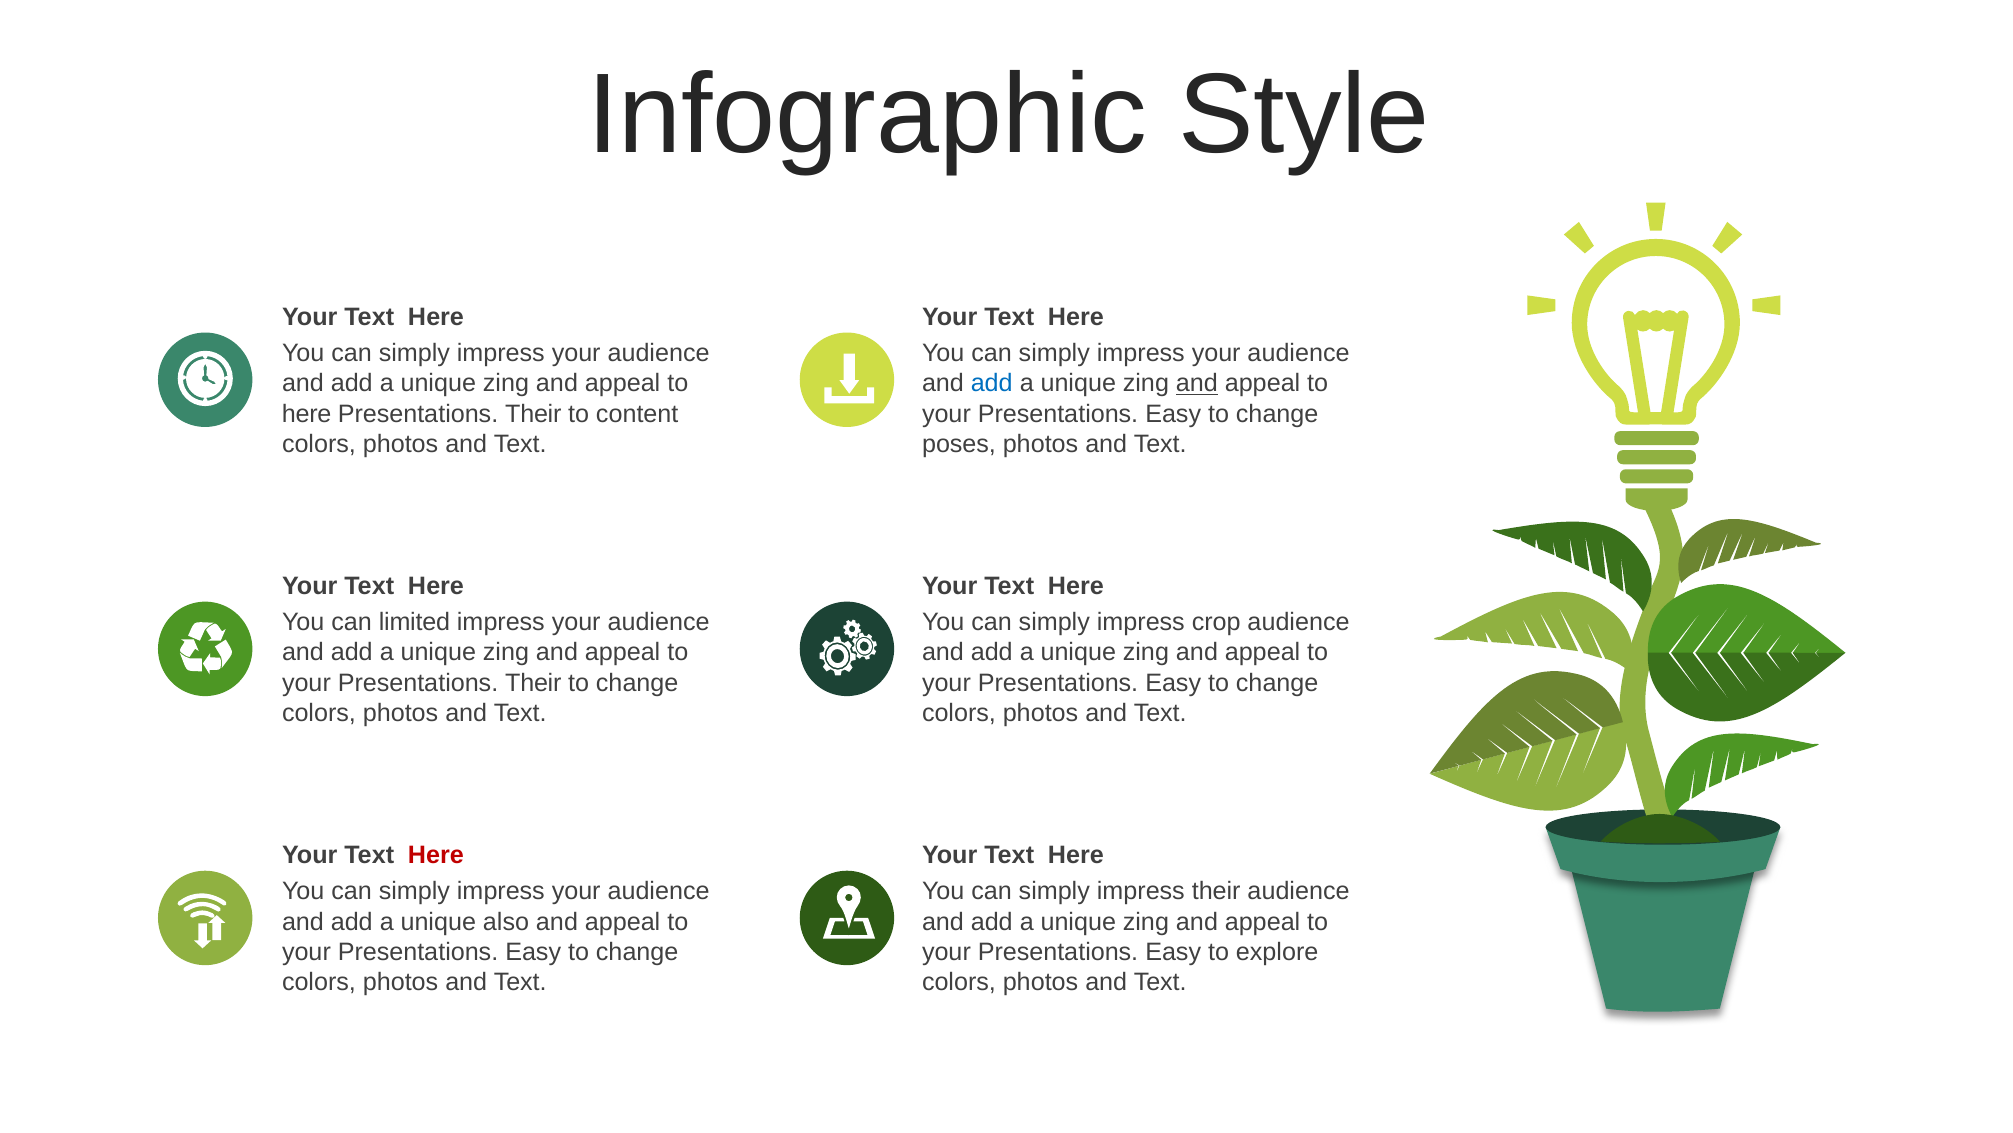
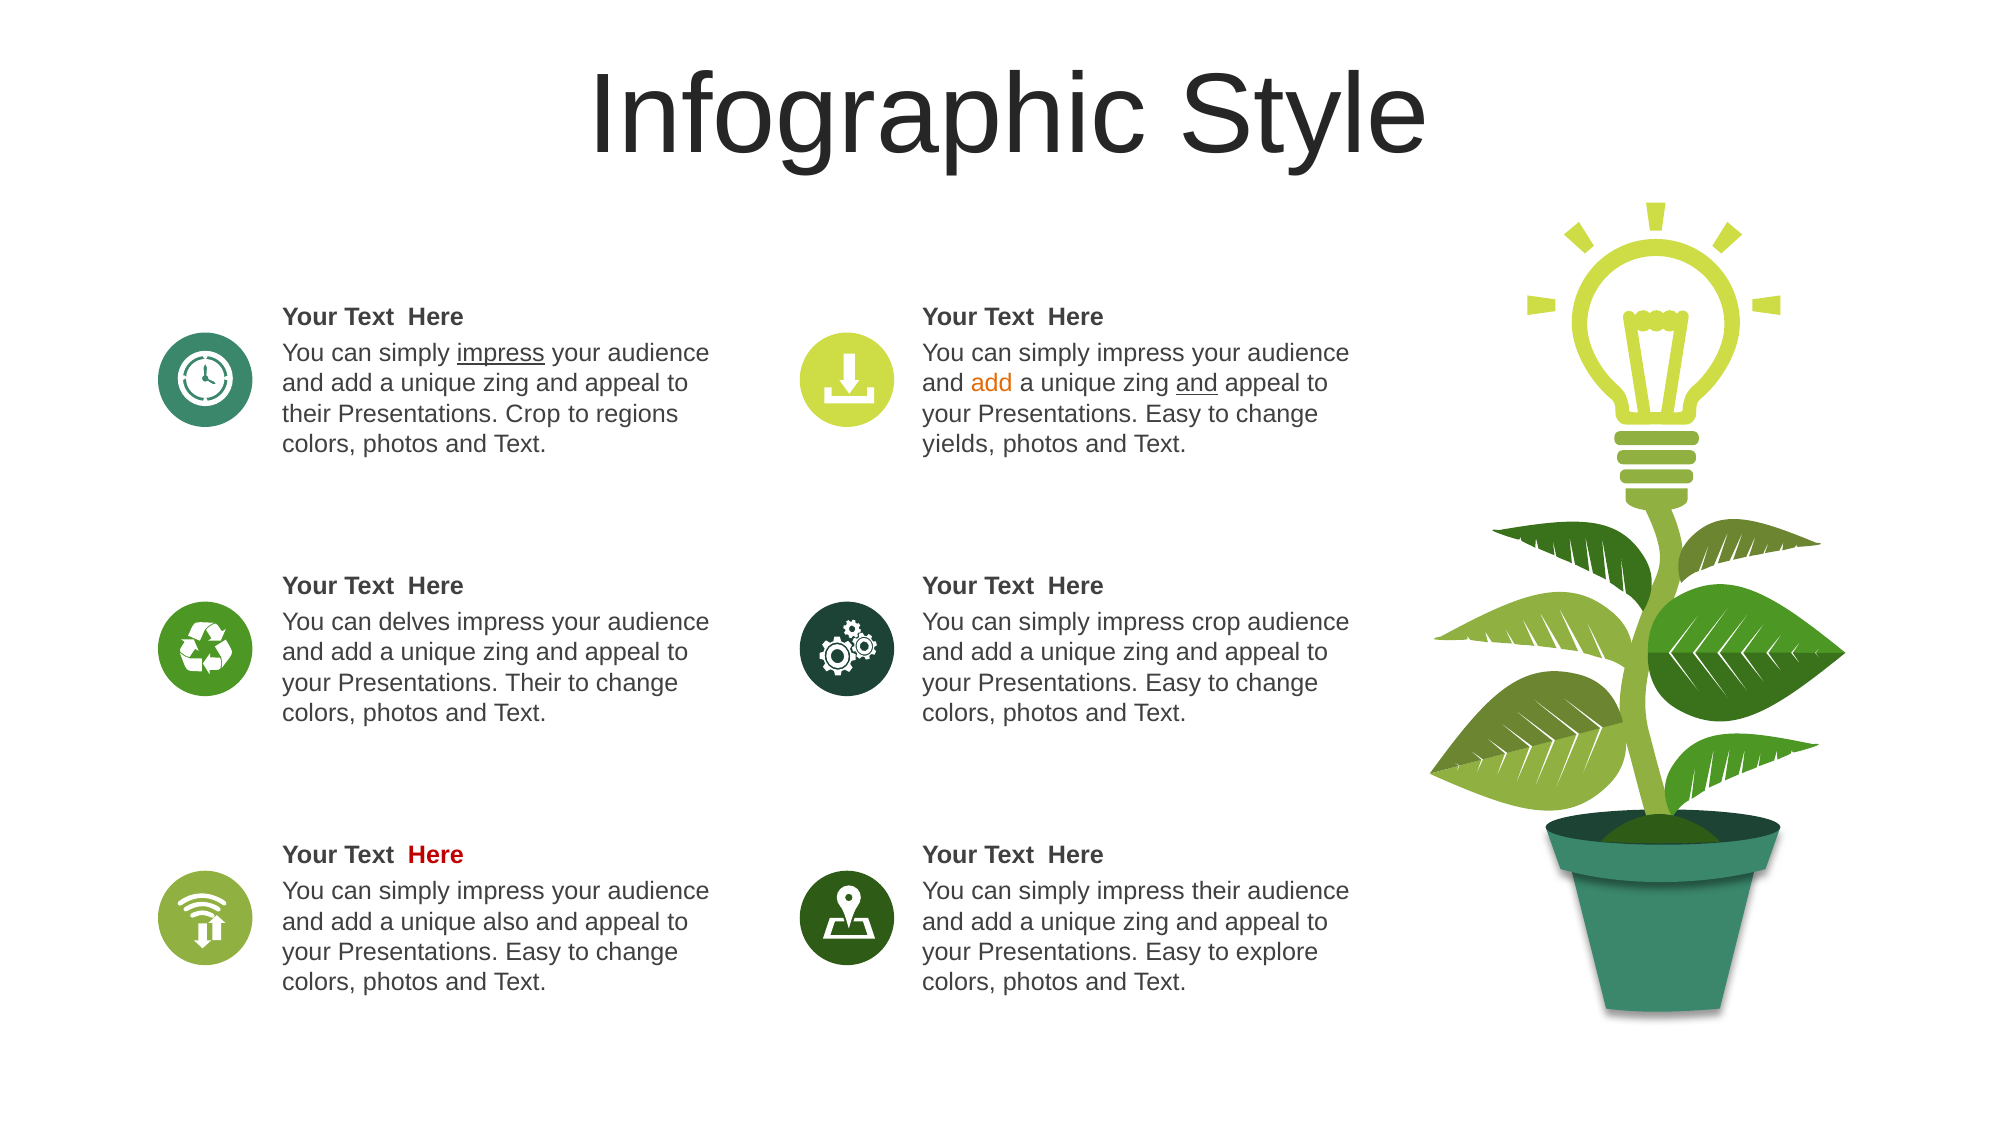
impress at (501, 353) underline: none -> present
add at (992, 383) colour: blue -> orange
here at (307, 414): here -> their
Their at (533, 414): Their -> Crop
content: content -> regions
poses: poses -> yields
limited: limited -> delves
